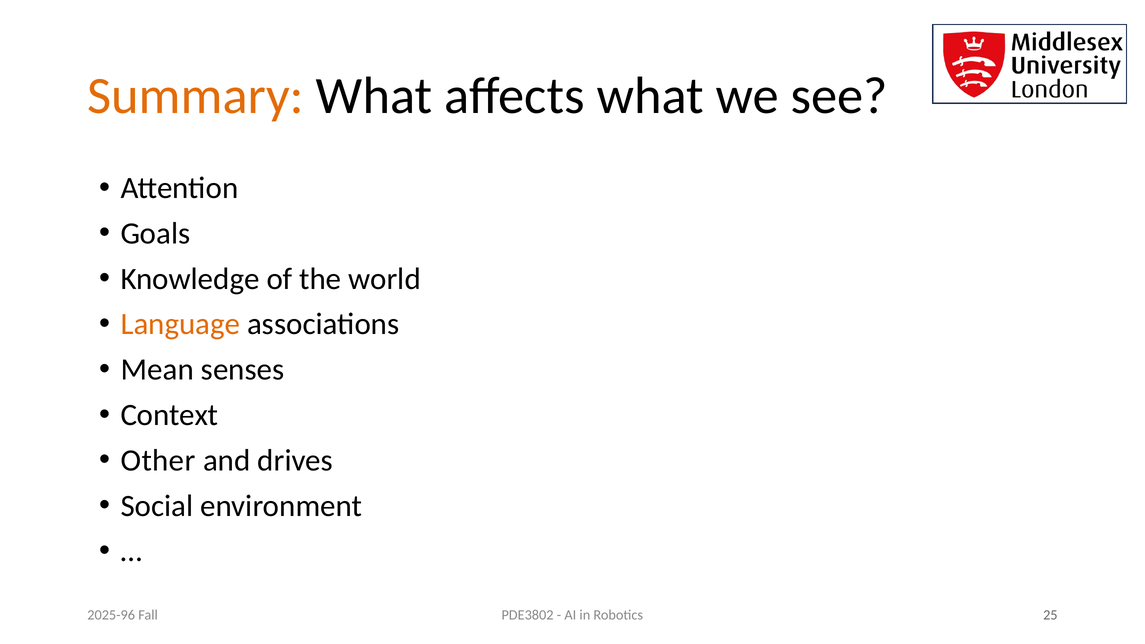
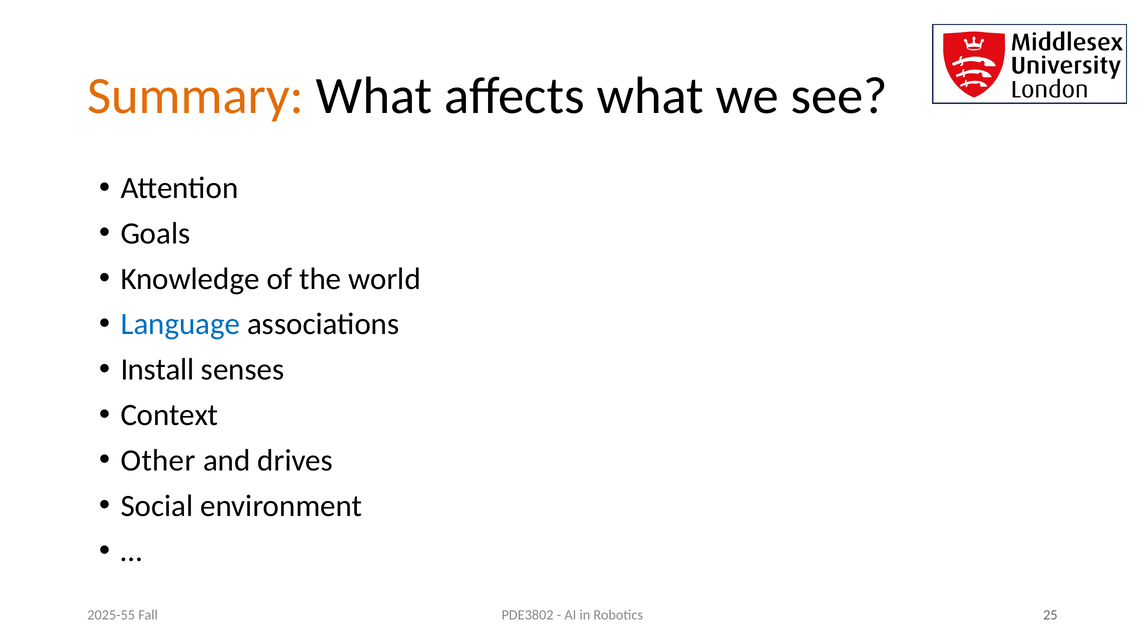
Language colour: orange -> blue
Mean: Mean -> Install
2025-96: 2025-96 -> 2025-55
